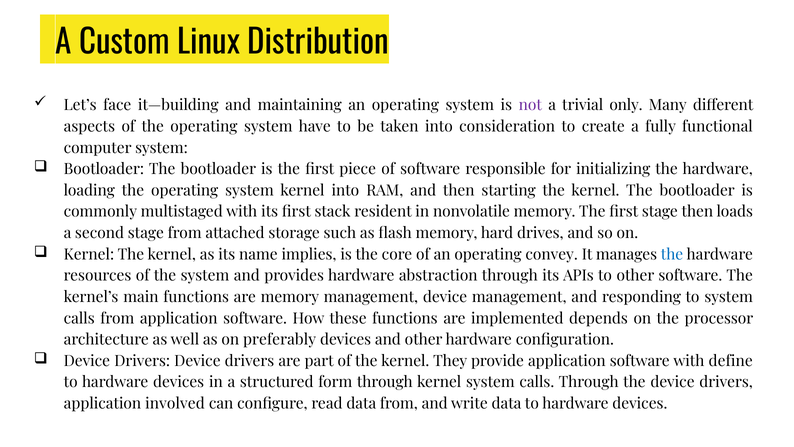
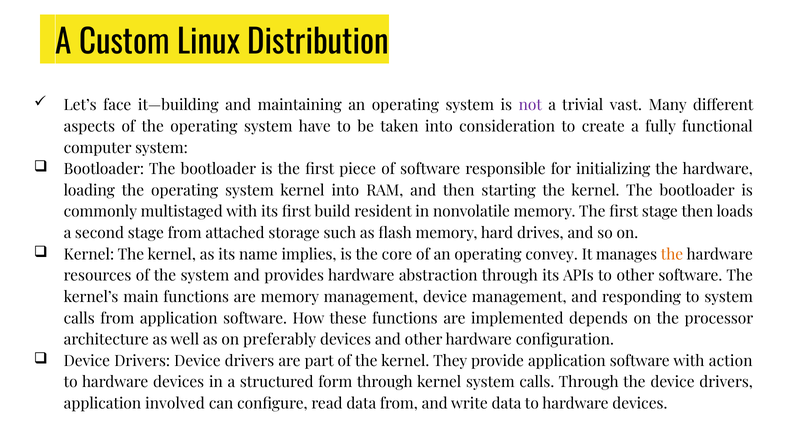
only: only -> vast
stack: stack -> build
the at (672, 254) colour: blue -> orange
define: define -> action
